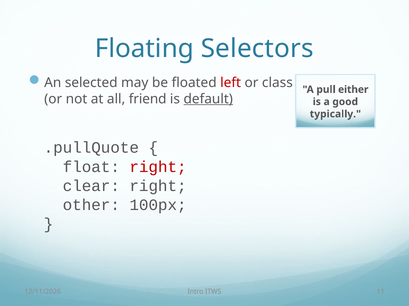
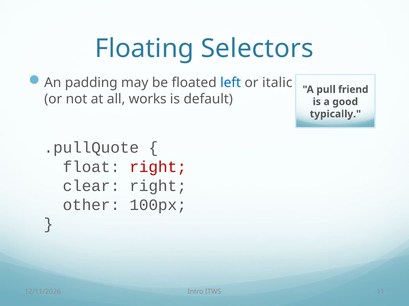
selected: selected -> padding
left colour: red -> blue
class: class -> italic
either: either -> friend
friend: friend -> works
default underline: present -> none
